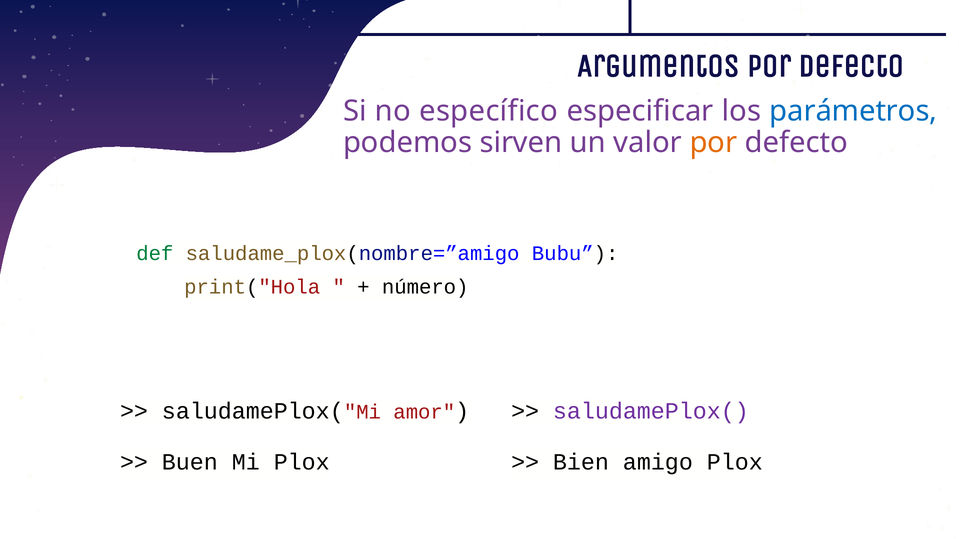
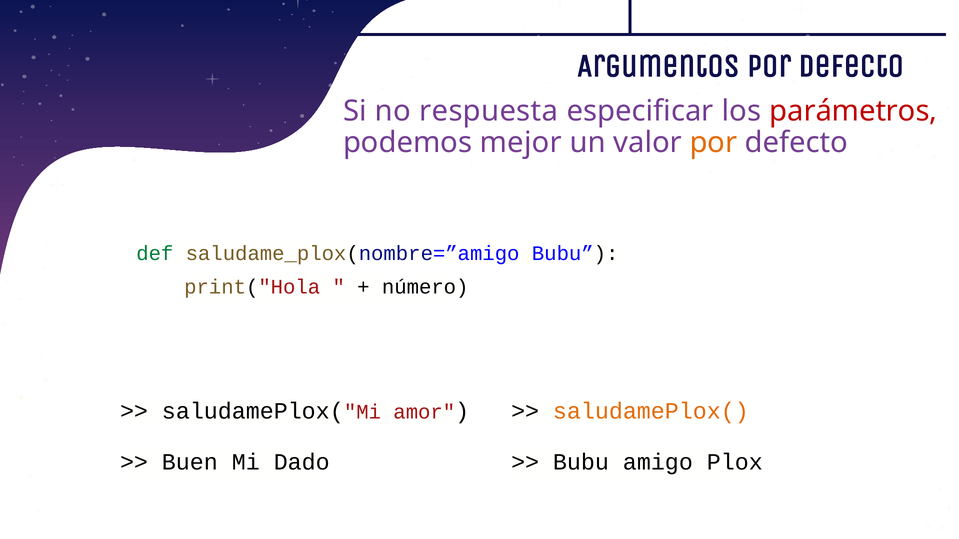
específico: específico -> respuesta
parámetros colour: blue -> red
sirven: sirven -> mejor
saludamePlox( colour: purple -> orange
Mi Plox: Plox -> Dado
Bien at (581, 463): Bien -> Bubu
